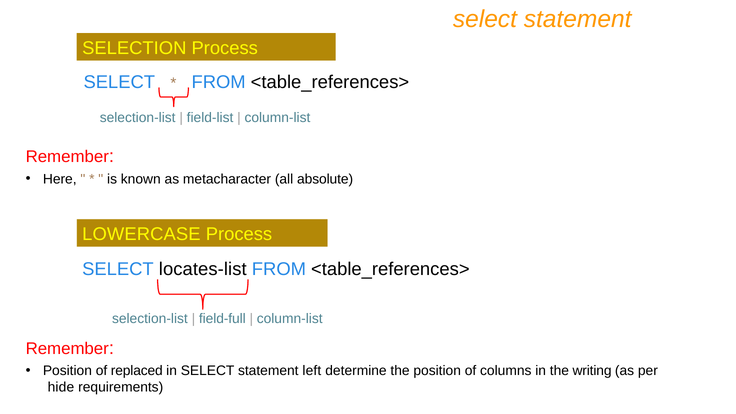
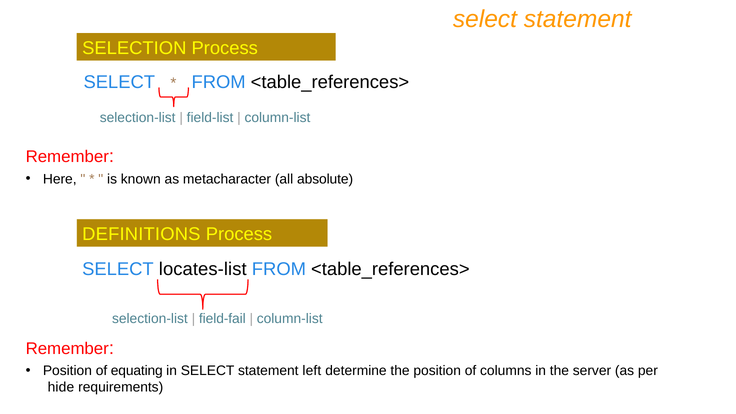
LOWERCASE: LOWERCASE -> DEFINITIONS
field-full: field-full -> field-fail
replaced: replaced -> equating
writing: writing -> server
